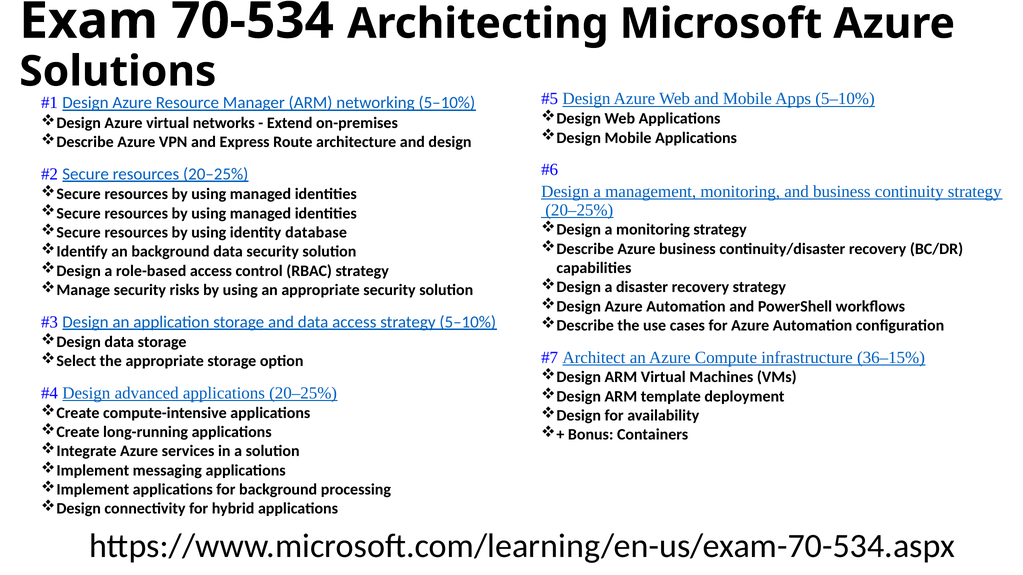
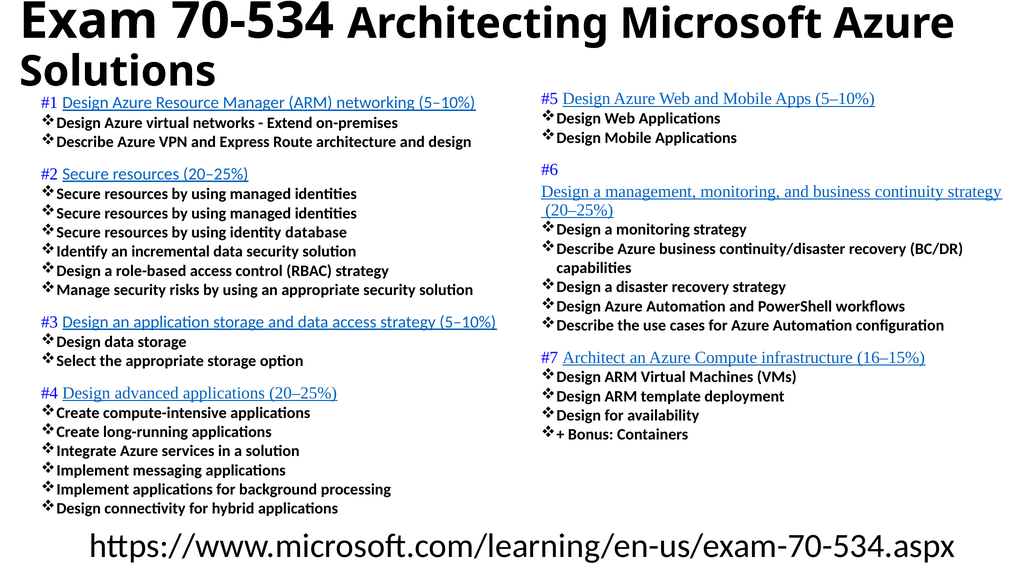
an background: background -> incremental
36–15%: 36–15% -> 16–15%
